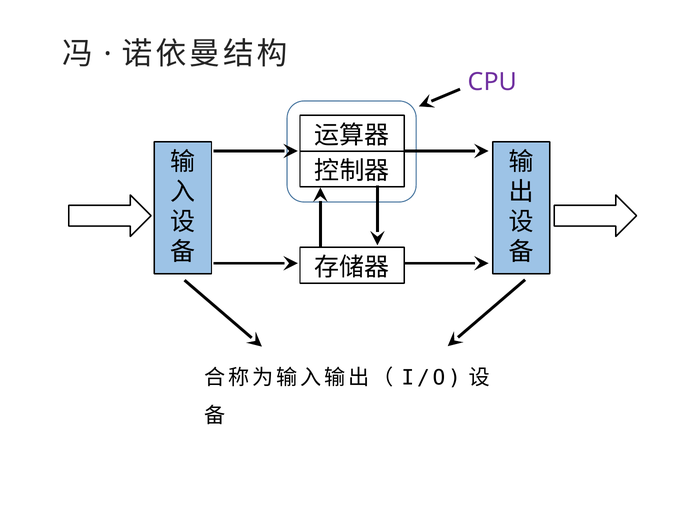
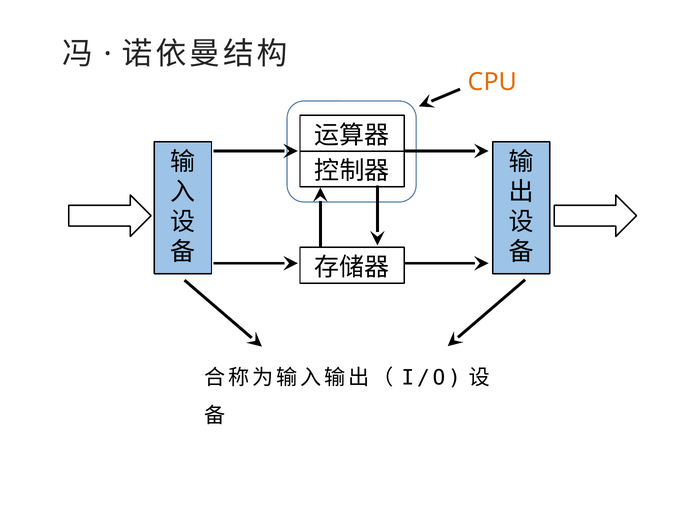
CPU colour: purple -> orange
